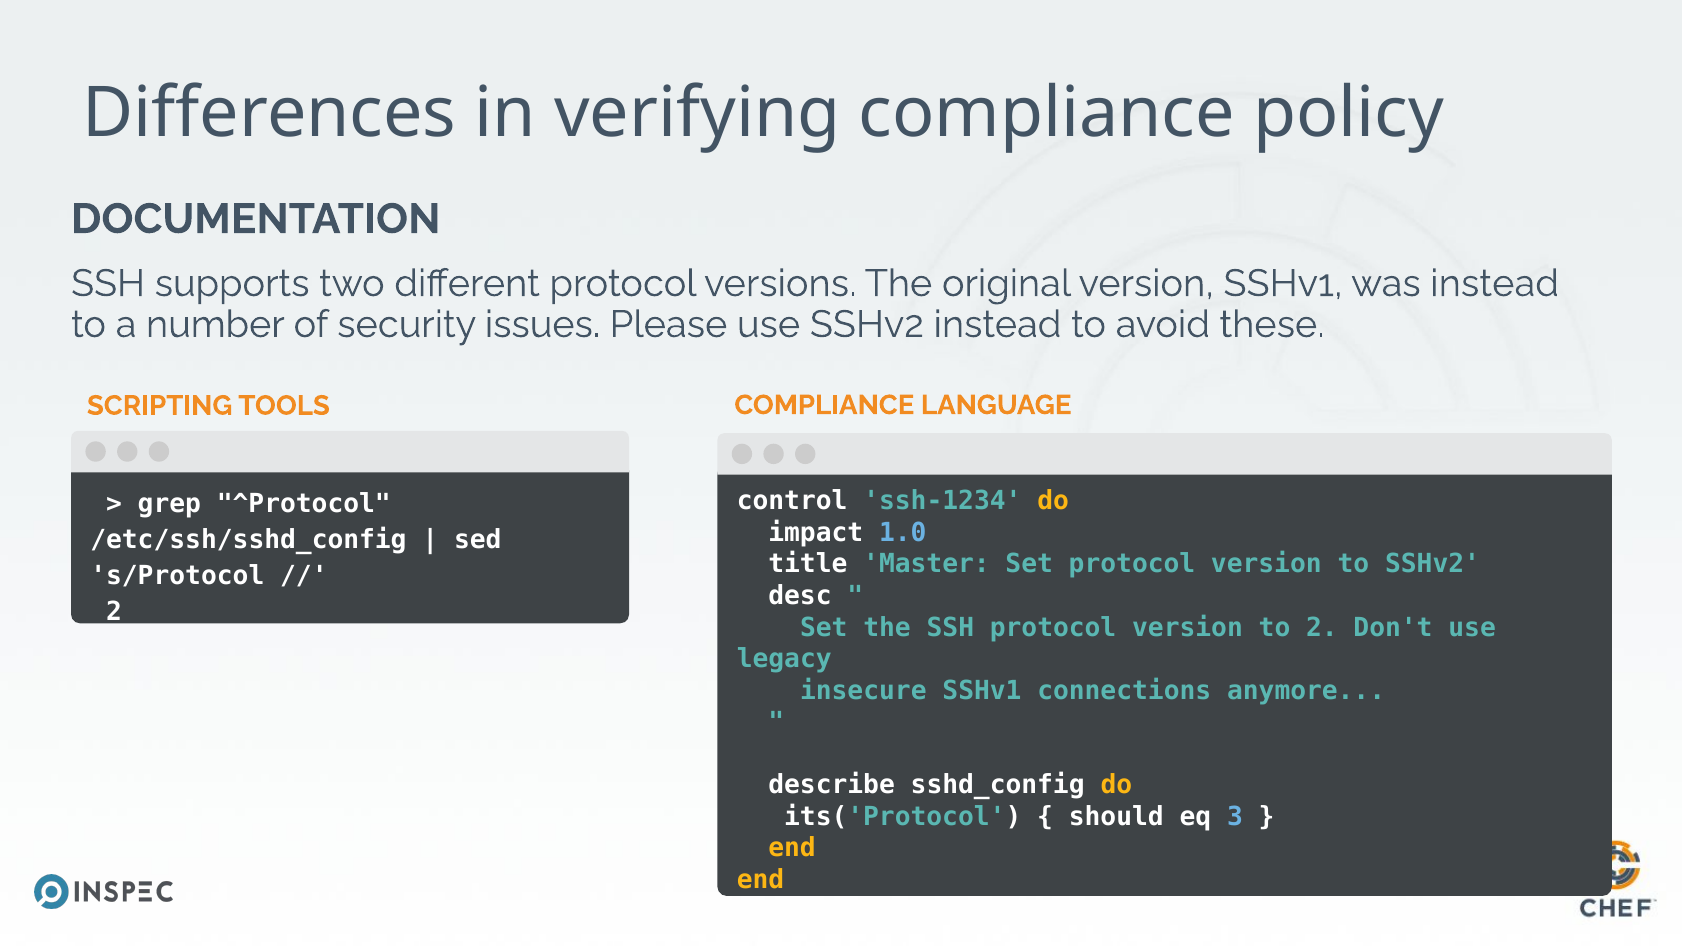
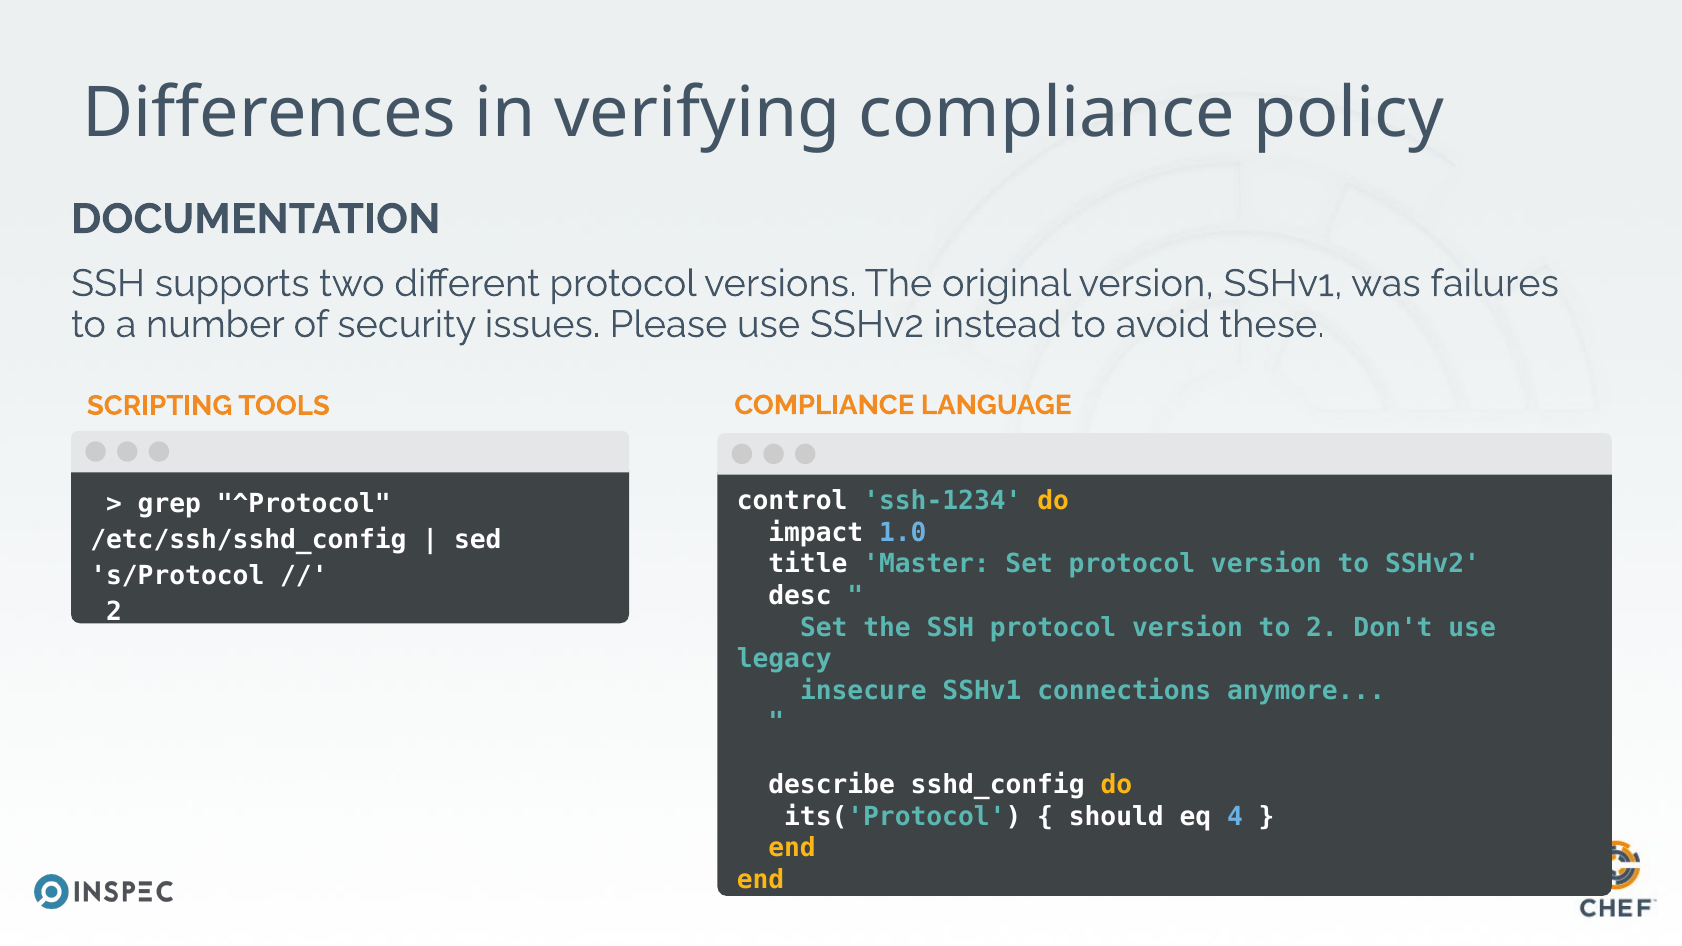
was instead: instead -> failures
3: 3 -> 4
